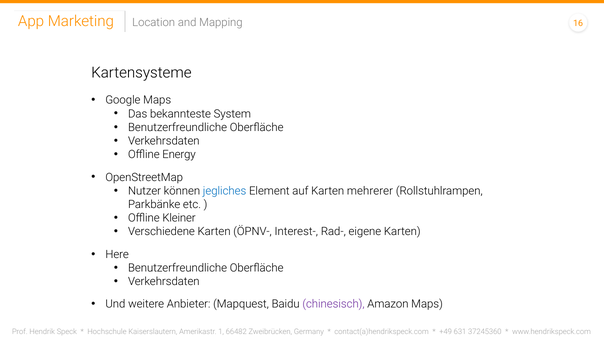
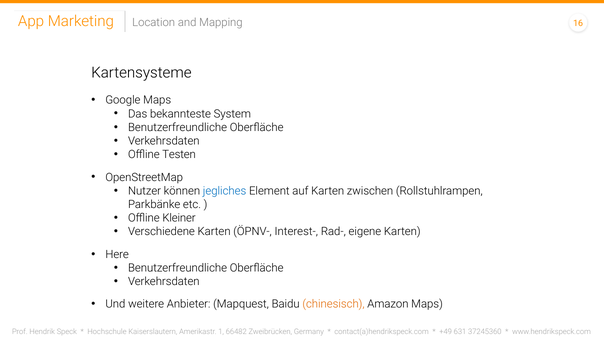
Energy: Energy -> Testen
mehrerer: mehrerer -> zwischen
chinesisch colour: purple -> orange
